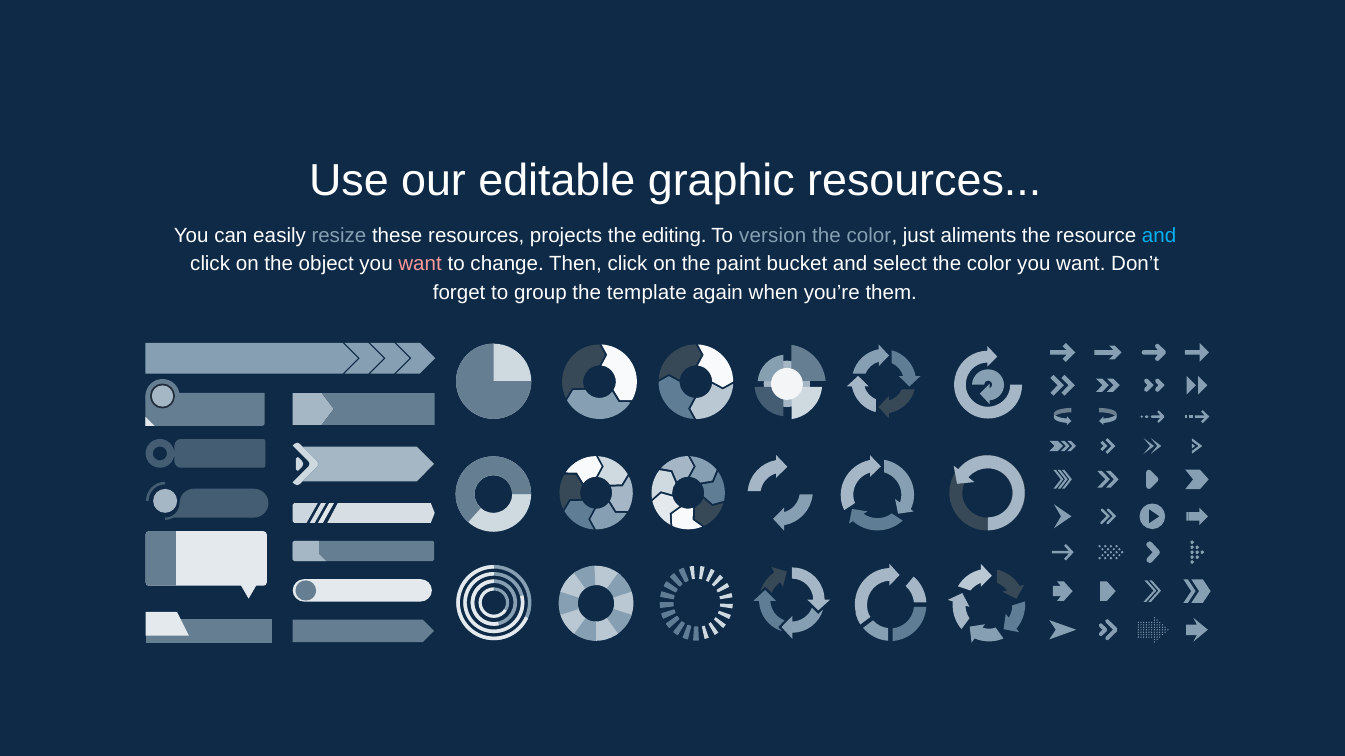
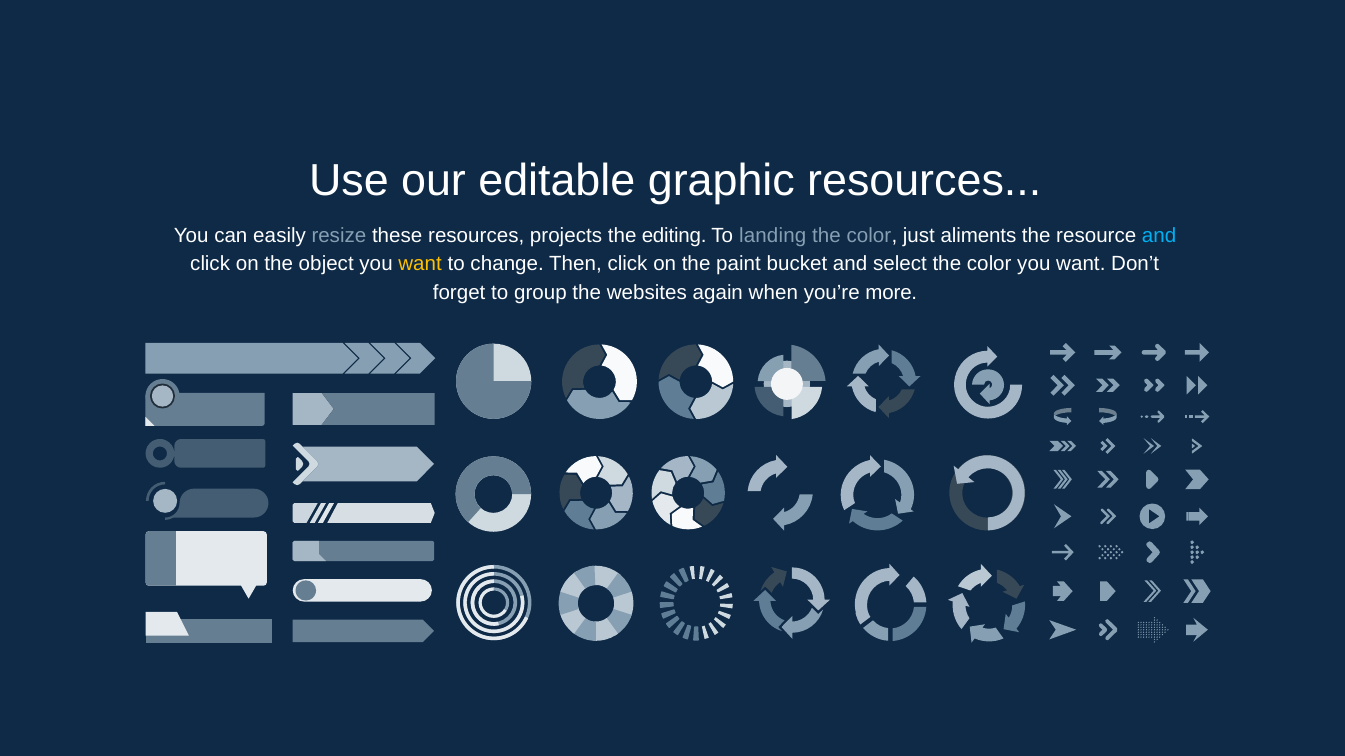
version: version -> landing
want at (420, 264) colour: pink -> yellow
template: template -> websites
them: them -> more
